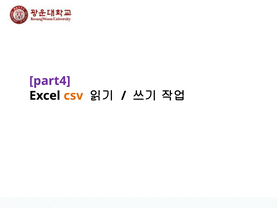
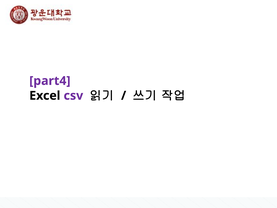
csv colour: orange -> purple
